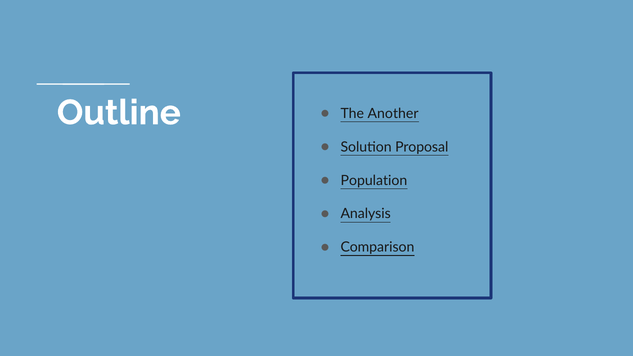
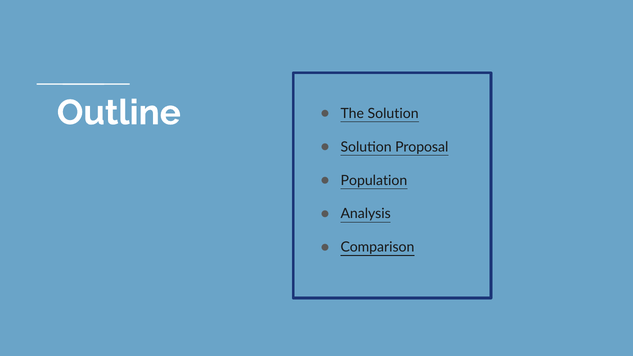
The Another: Another -> Solution
